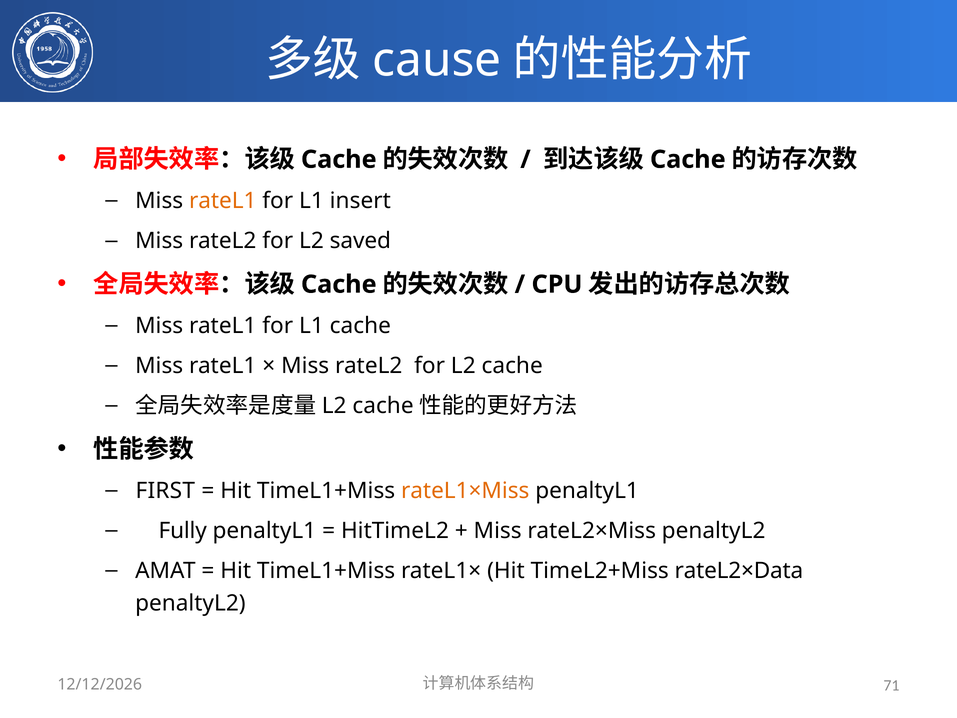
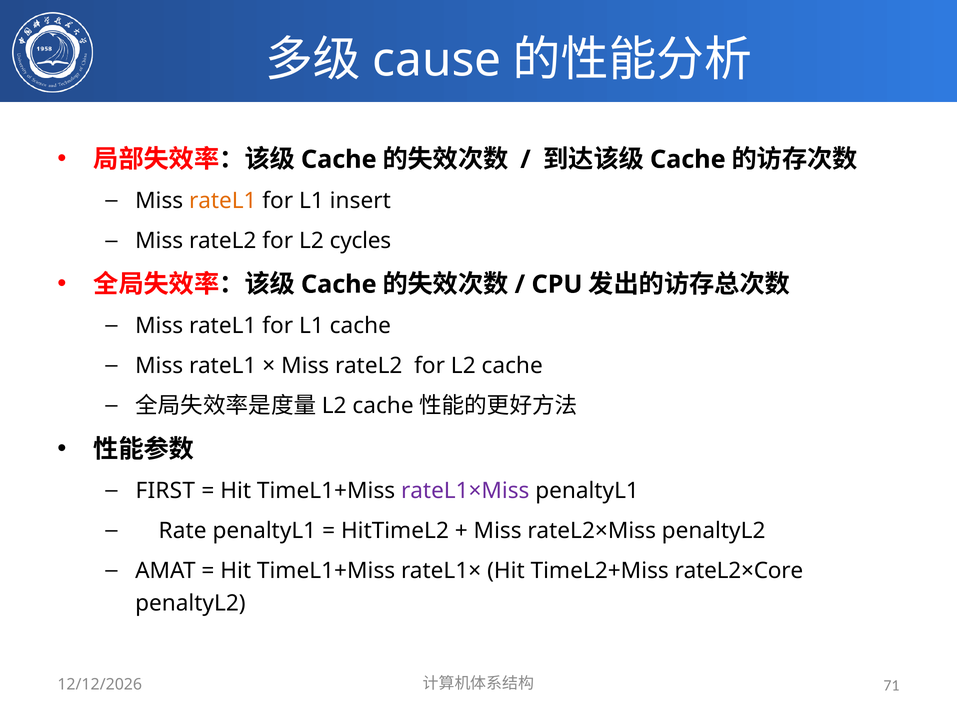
saved: saved -> cycles
rateL1×Miss colour: orange -> purple
Fully: Fully -> Rate
rateL2×Data: rateL2×Data -> rateL2×Core
